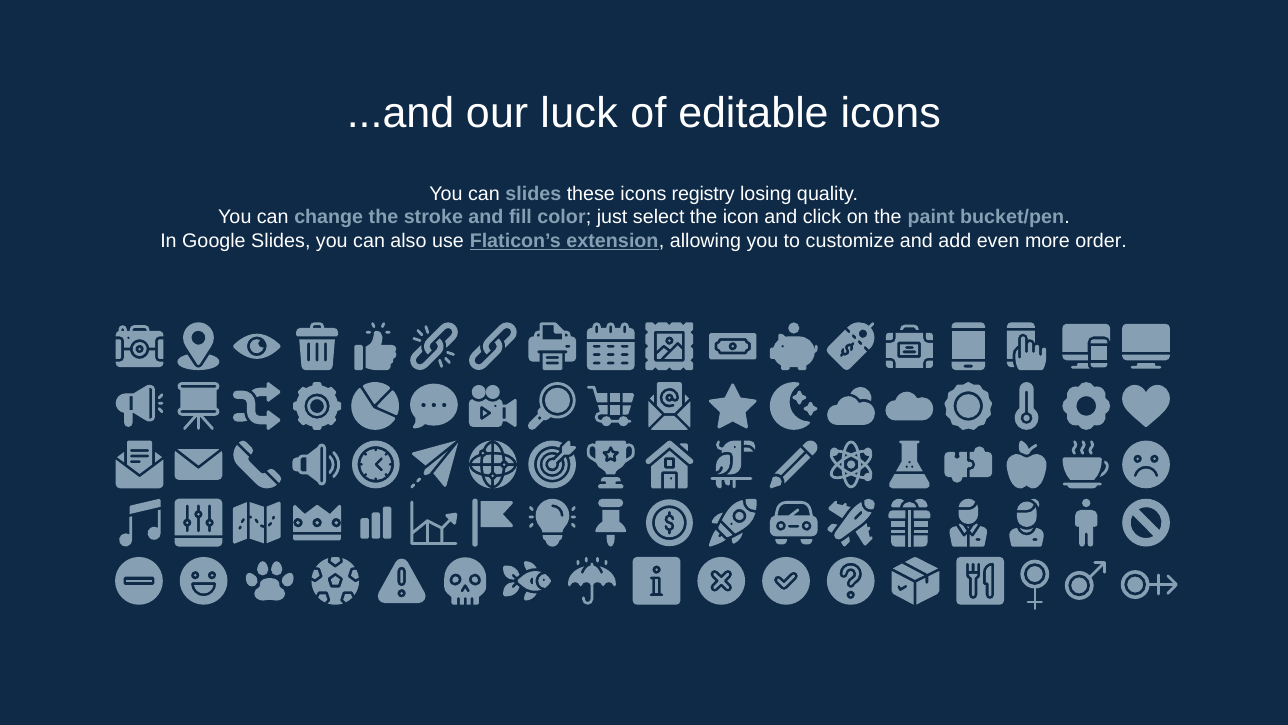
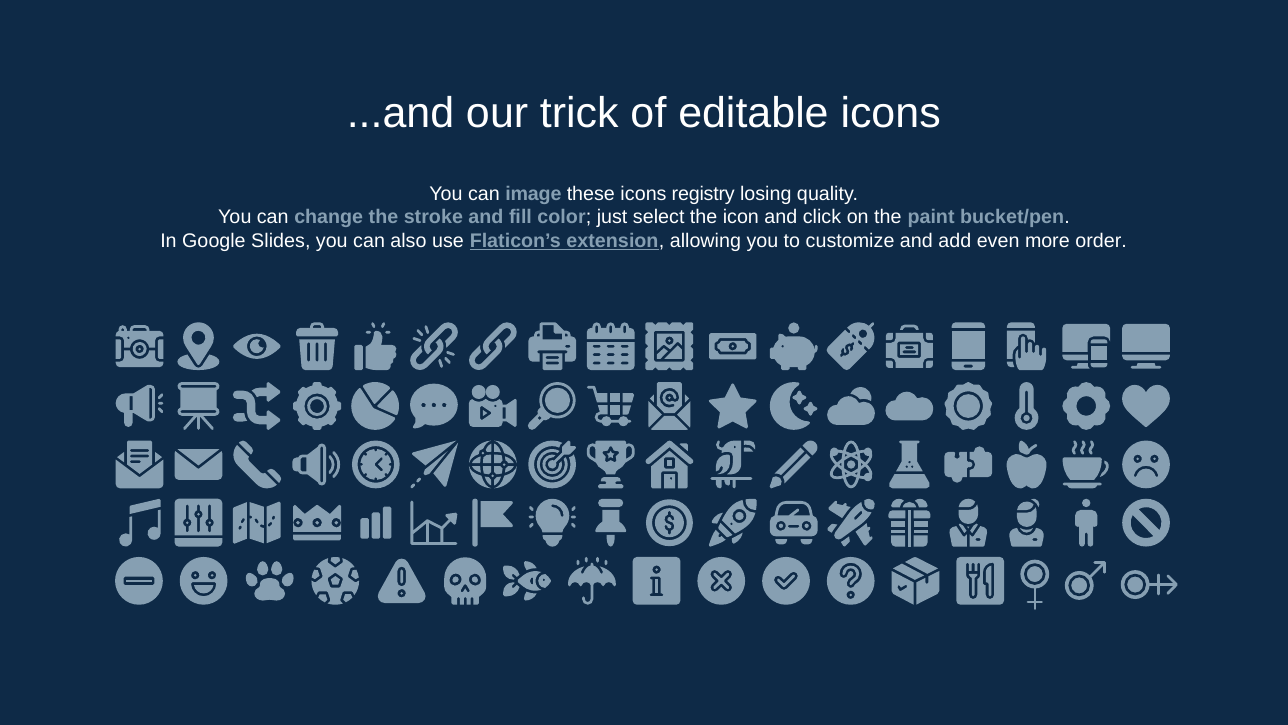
luck: luck -> trick
can slides: slides -> image
